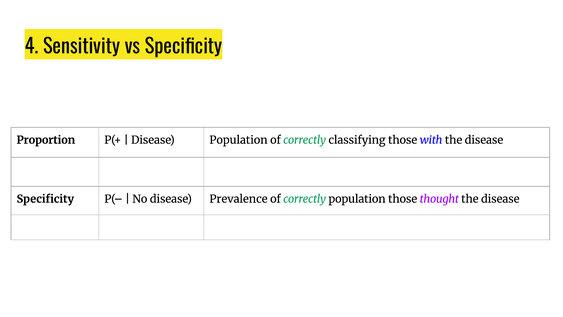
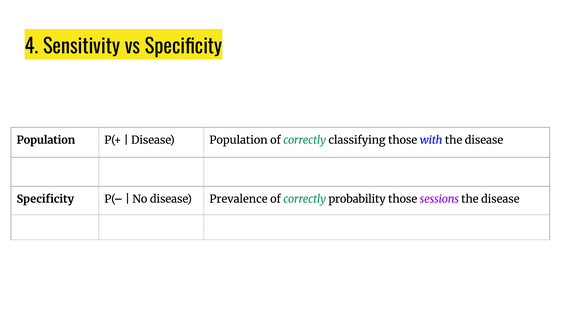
Proportion at (46, 140): Proportion -> Population
correctly population: population -> probability
thought: thought -> sessions
